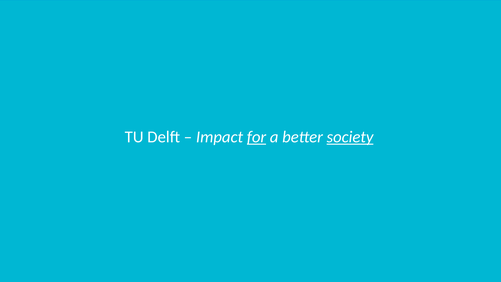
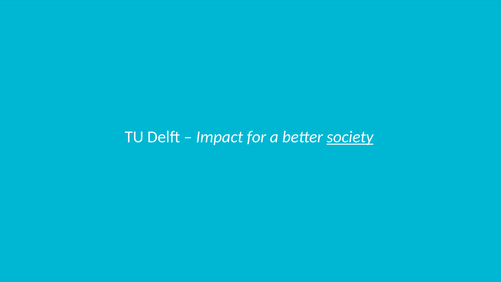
for underline: present -> none
